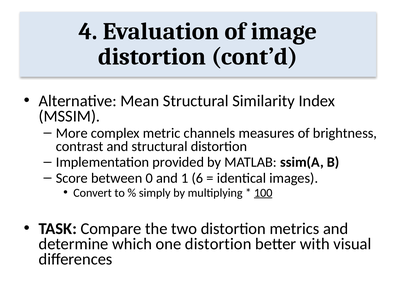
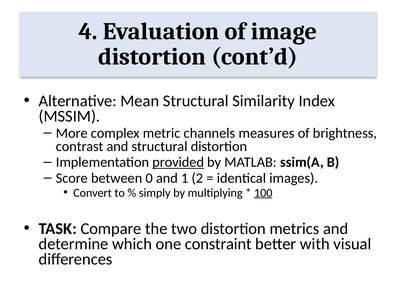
provided underline: none -> present
6: 6 -> 2
one distortion: distortion -> constraint
